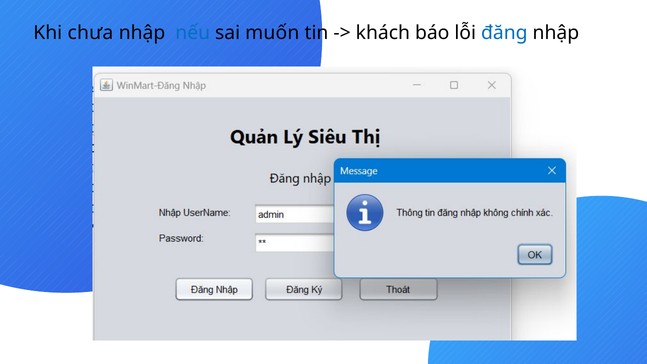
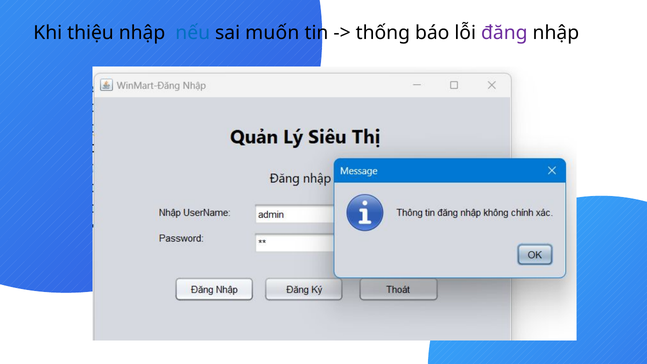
chưa: chưa -> thiệu
khách: khách -> thống
đăng colour: blue -> purple
